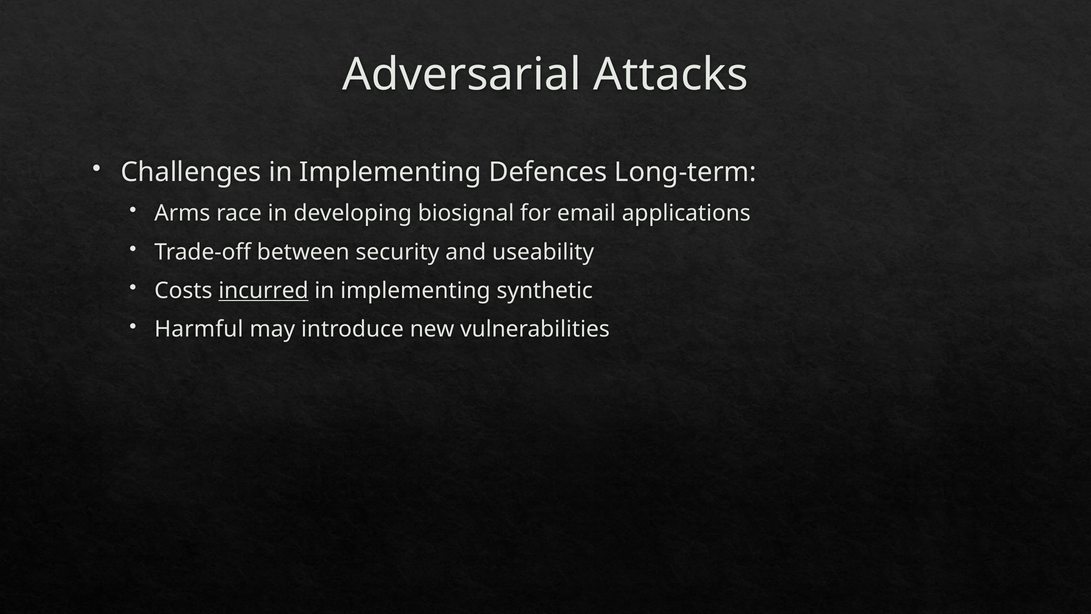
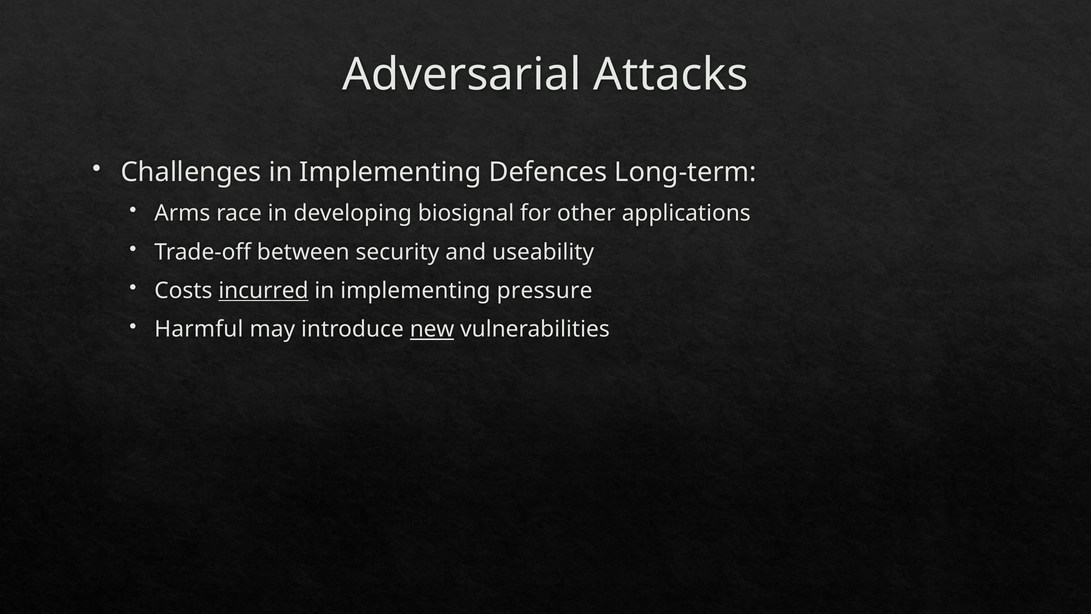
email: email -> other
synthetic: synthetic -> pressure
new underline: none -> present
